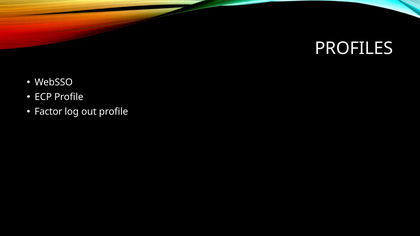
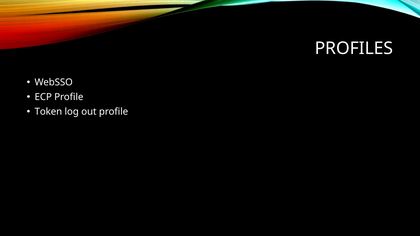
Factor: Factor -> Token
